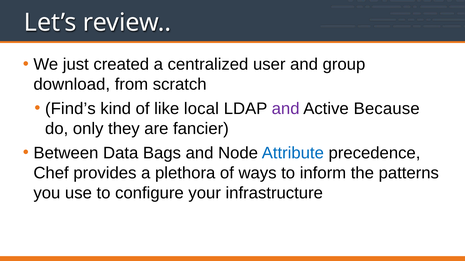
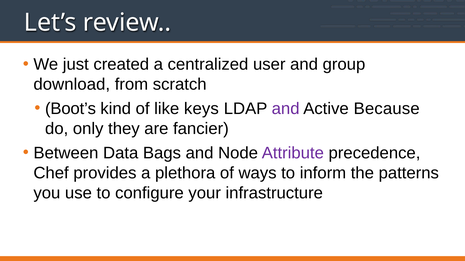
Find’s: Find’s -> Boot’s
local: local -> keys
Attribute colour: blue -> purple
